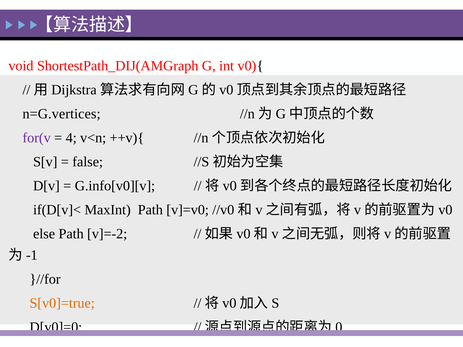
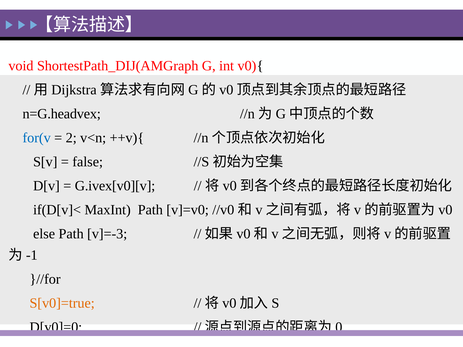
n=G.vertices: n=G.vertices -> n=G.headvex
for(v colour: purple -> blue
4: 4 -> 2
G.info[v0][v: G.info[v0][v -> G.ivex[v0][v
v]=-2: v]=-2 -> v]=-3
